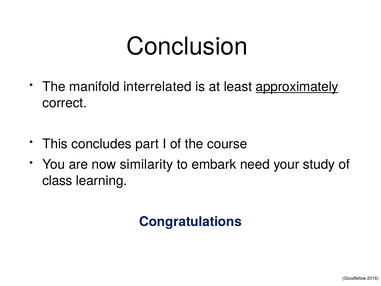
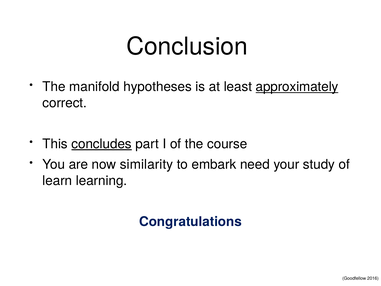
interrelated: interrelated -> hypotheses
concludes underline: none -> present
class: class -> learn
